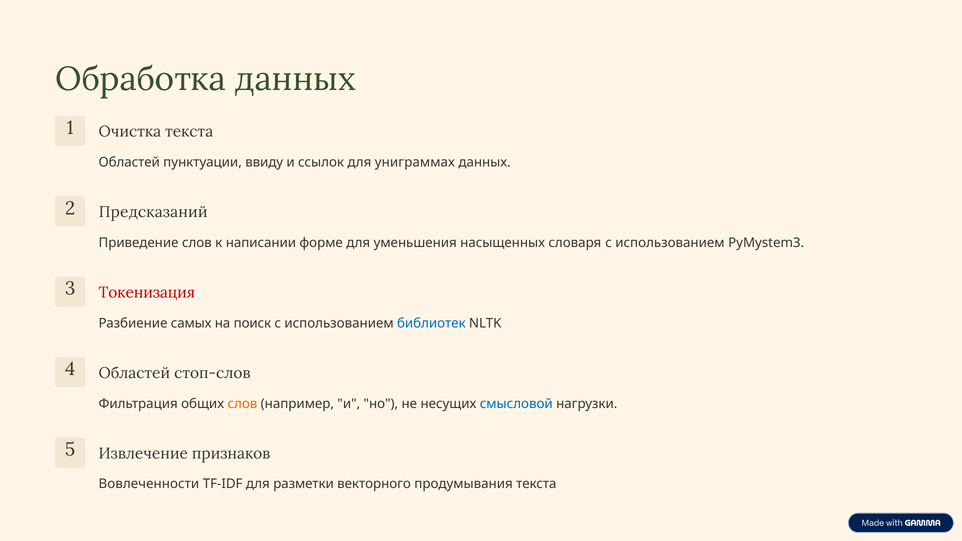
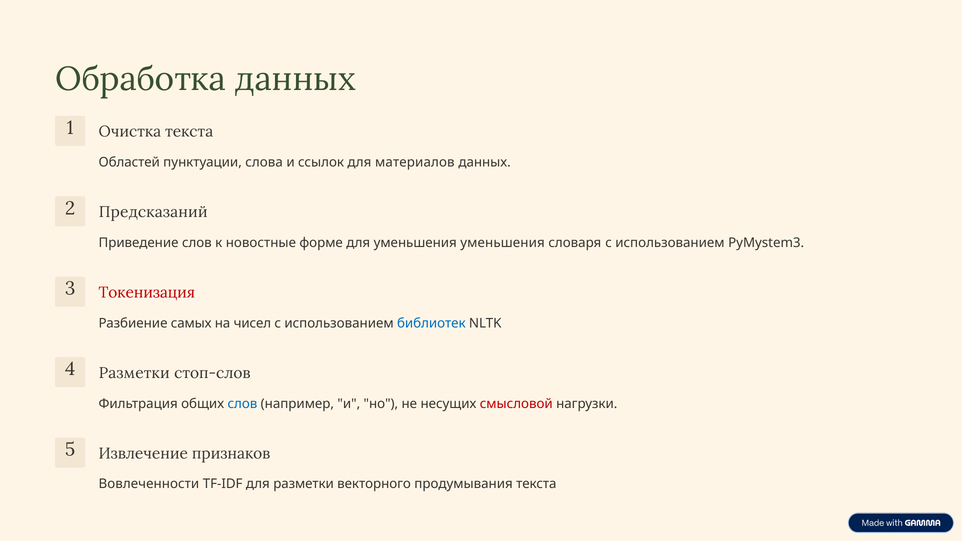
ввиду: ввиду -> слова
униграммах: униграммах -> материалов
написании: написании -> новостные
уменьшения насыщенных: насыщенных -> уменьшения
поиск: поиск -> чисел
4 Областей: Областей -> Разметки
слов at (242, 404) colour: orange -> blue
смысловой colour: blue -> red
